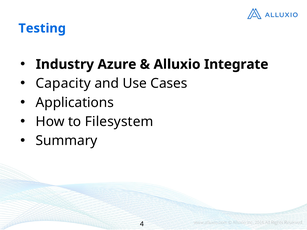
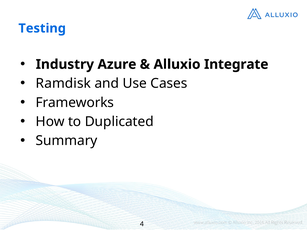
Capacity: Capacity -> Ramdisk
Applications: Applications -> Frameworks
Filesystem: Filesystem -> Duplicated
